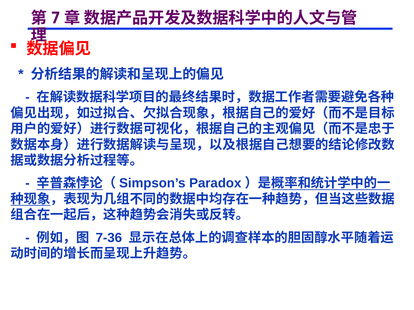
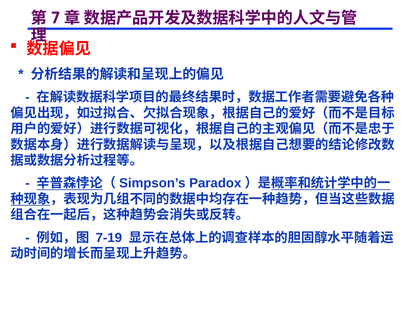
7-36: 7-36 -> 7-19
